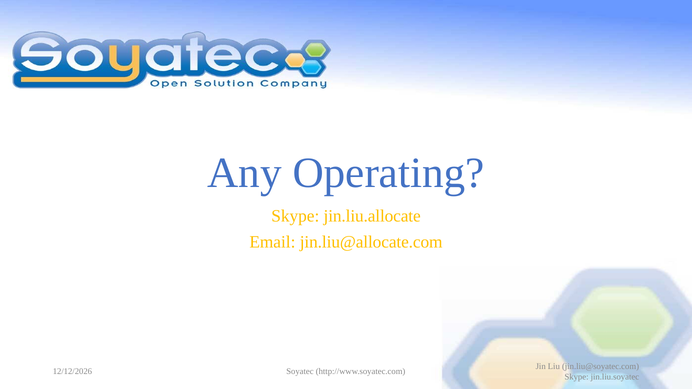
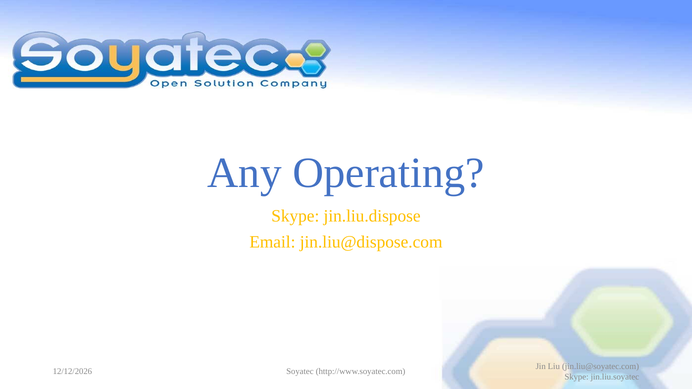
jin.liu.allocate: jin.liu.allocate -> jin.liu.dispose
jin.liu@allocate.com: jin.liu@allocate.com -> jin.liu@dispose.com
